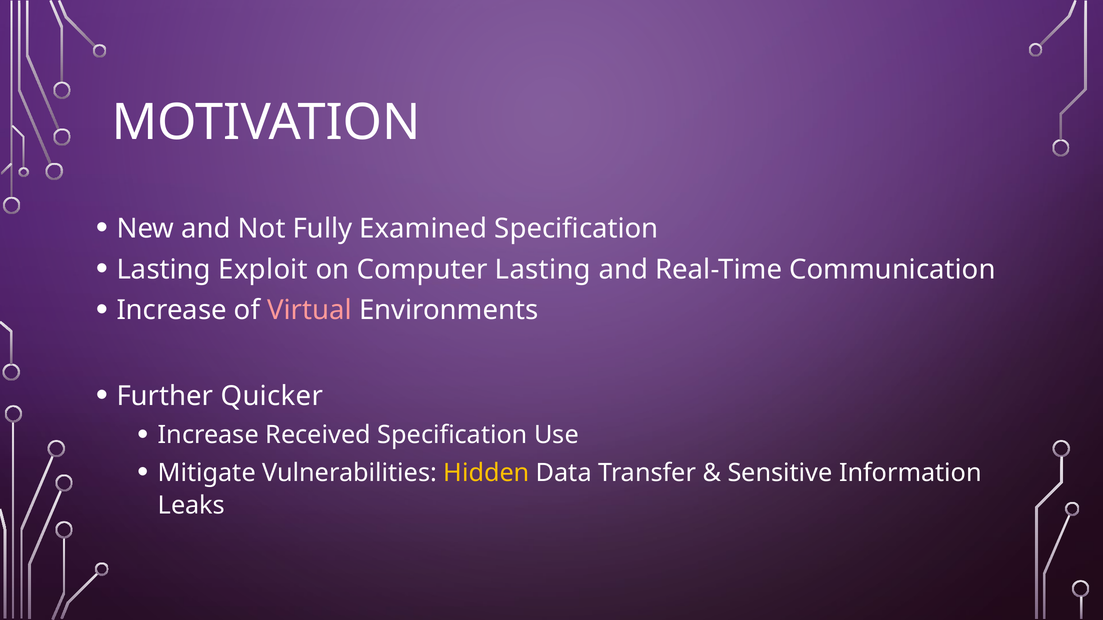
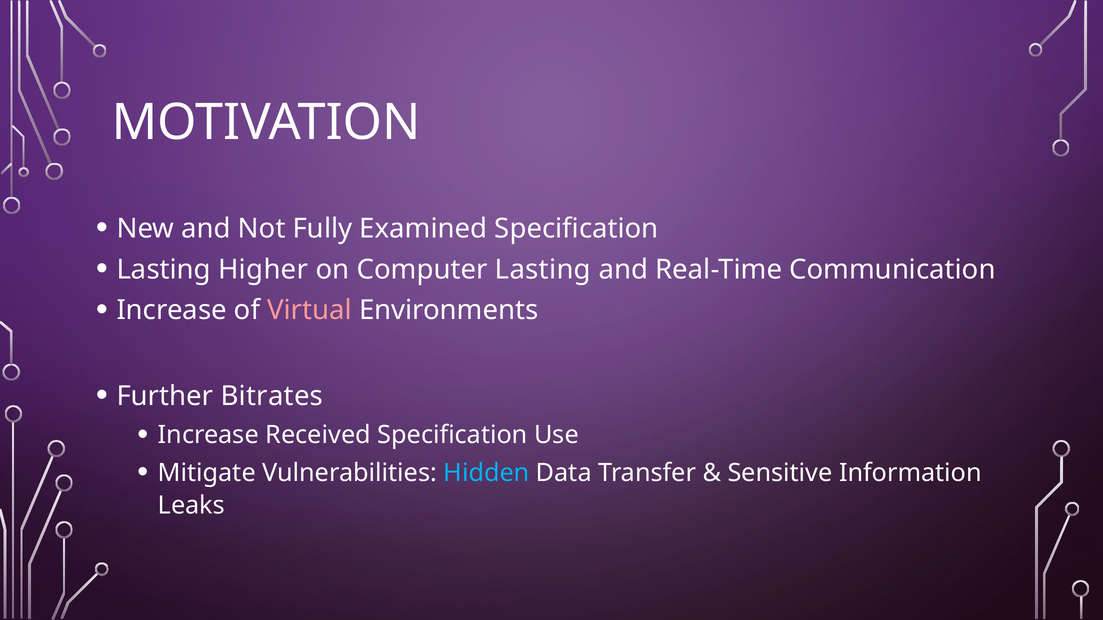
Exploit: Exploit -> Higher
Quicker: Quicker -> Bitrates
Hidden colour: yellow -> light blue
